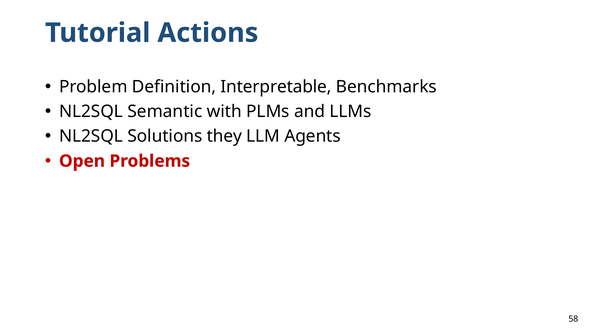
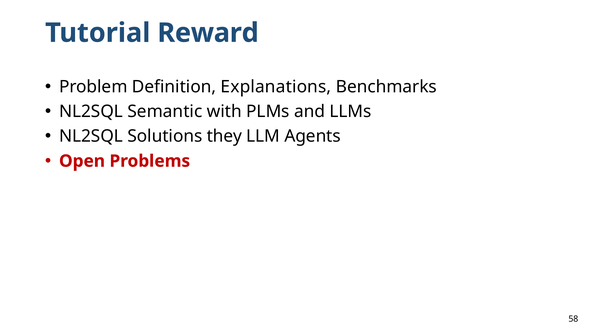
Actions: Actions -> Reward
Interpretable: Interpretable -> Explanations
